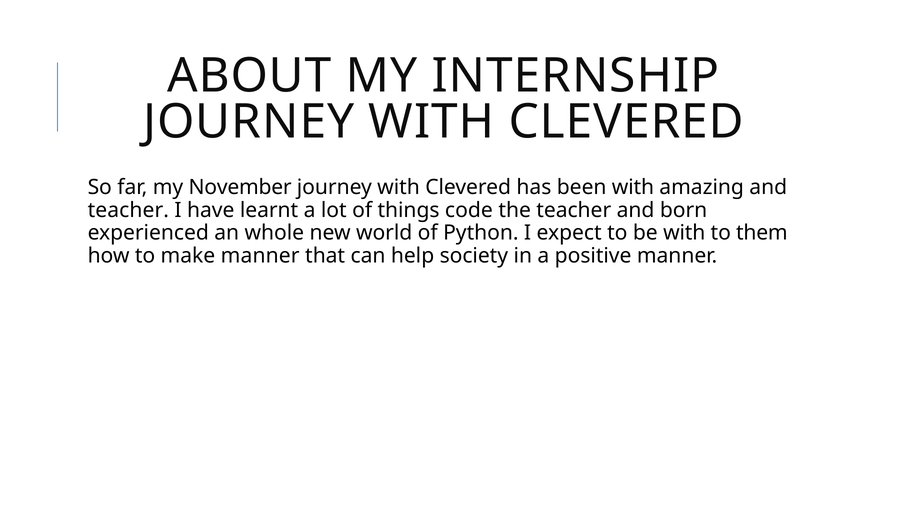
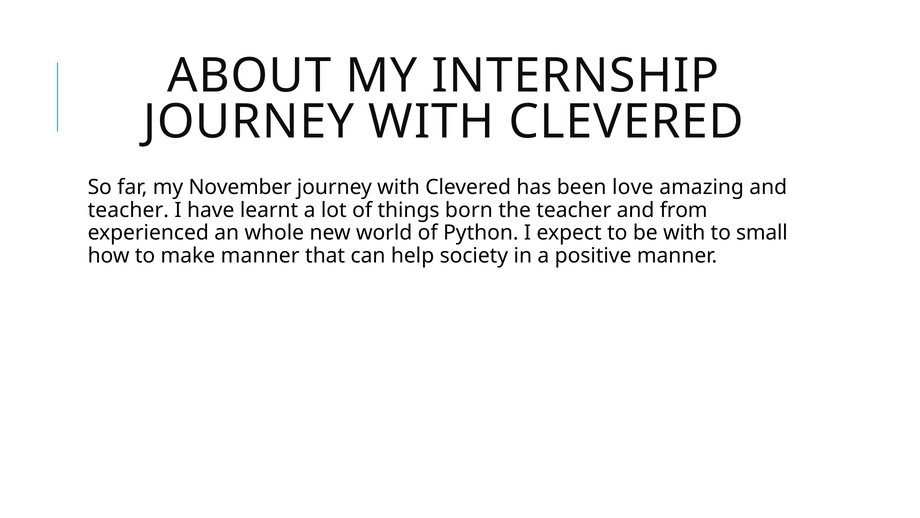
been with: with -> love
code: code -> born
born: born -> from
them: them -> small
